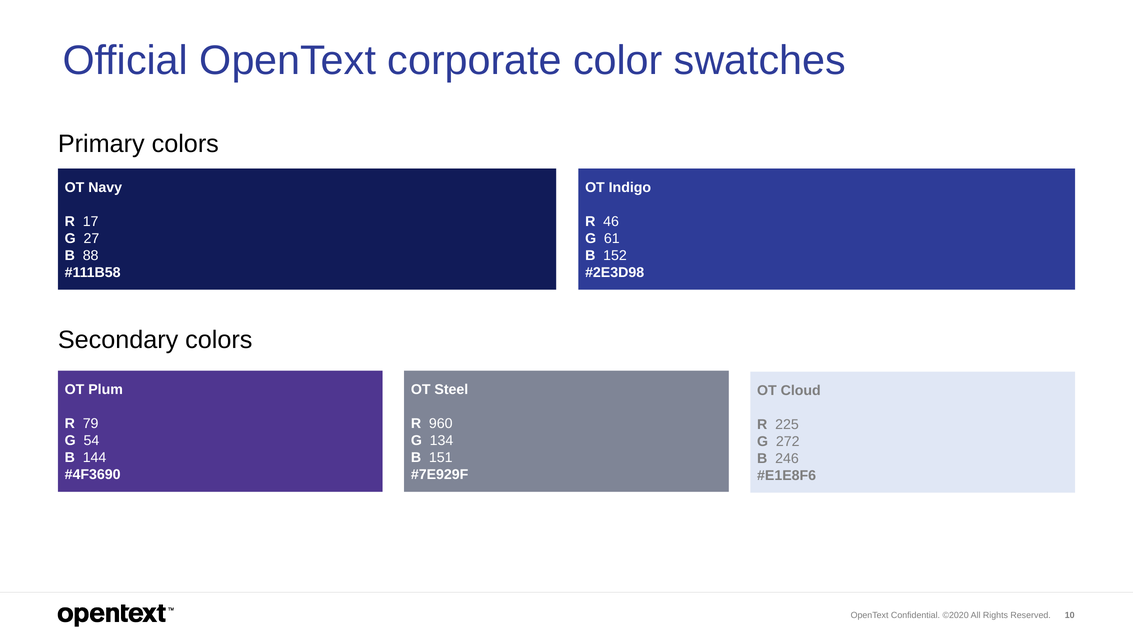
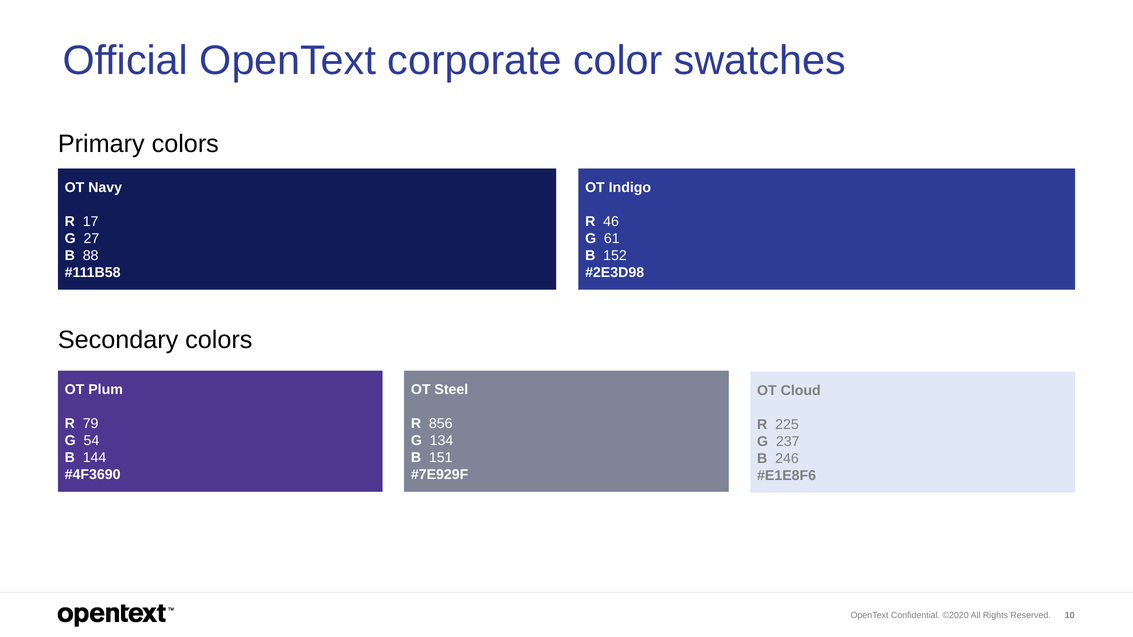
960: 960 -> 856
272: 272 -> 237
